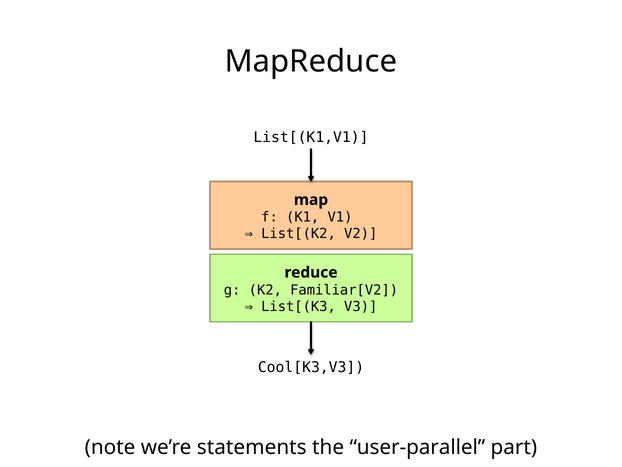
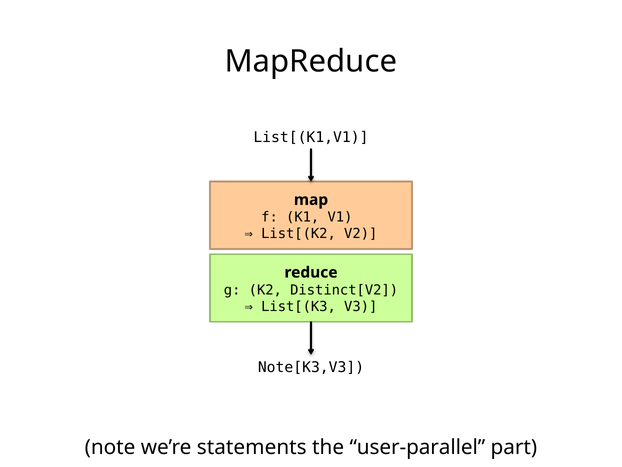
Familiar[V2: Familiar[V2 -> Distinct[V2
Cool[K3,V3: Cool[K3,V3 -> Note[K3,V3
